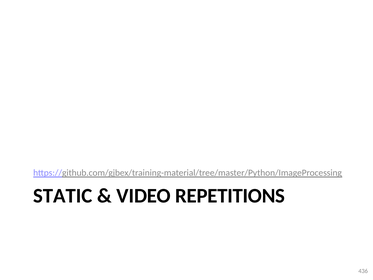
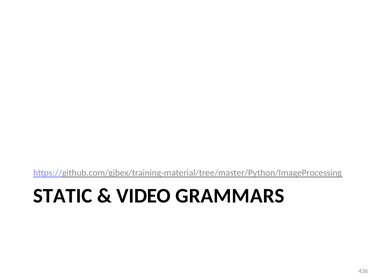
REPETITIONS: REPETITIONS -> GRAMMARS
